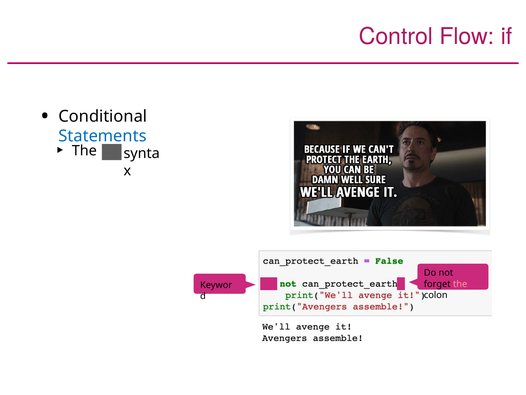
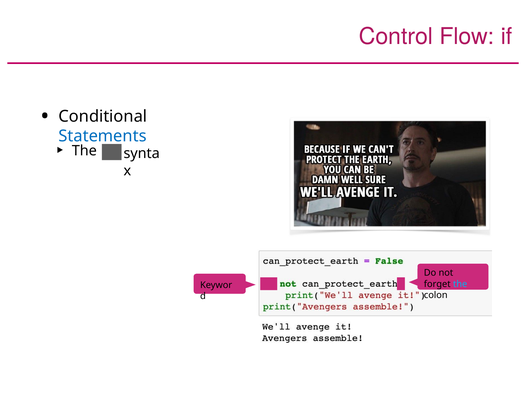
the at (460, 284) colour: pink -> light blue
